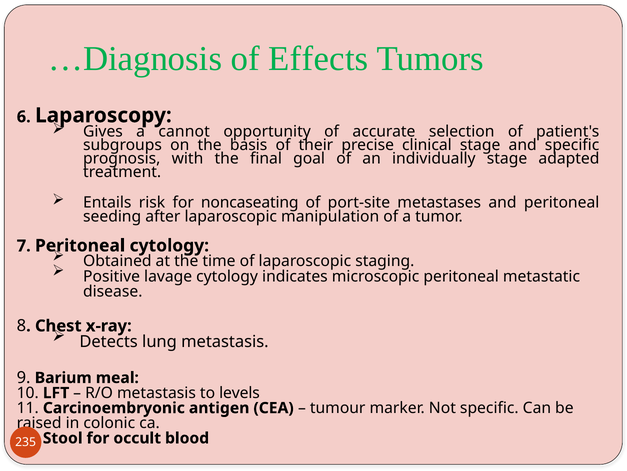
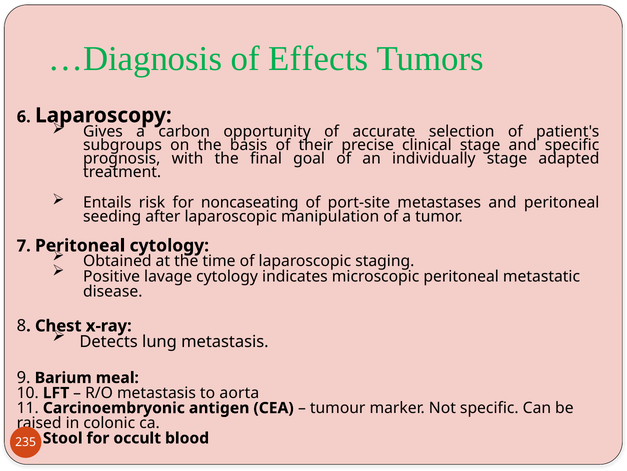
cannot: cannot -> carbon
levels: levels -> aorta
